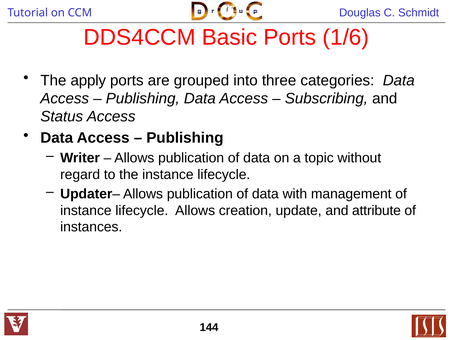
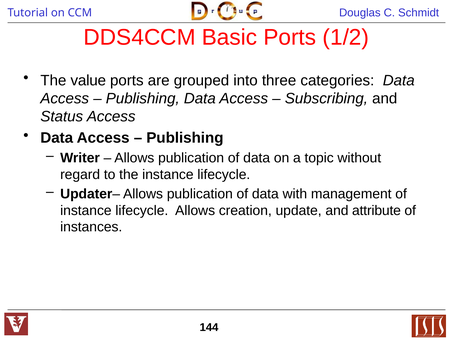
1/6: 1/6 -> 1/2
apply: apply -> value
